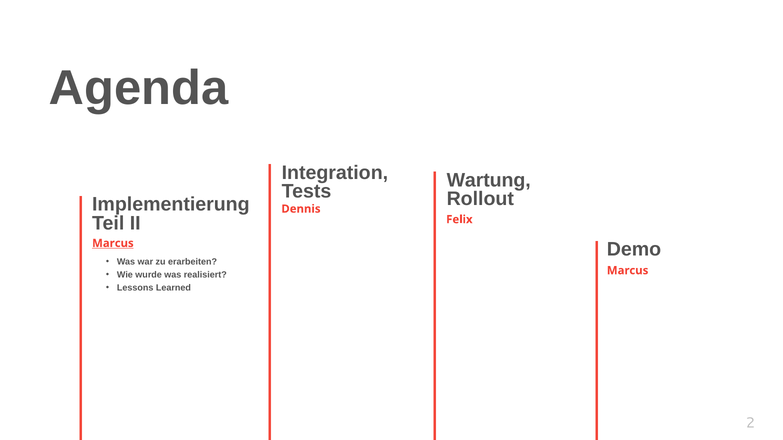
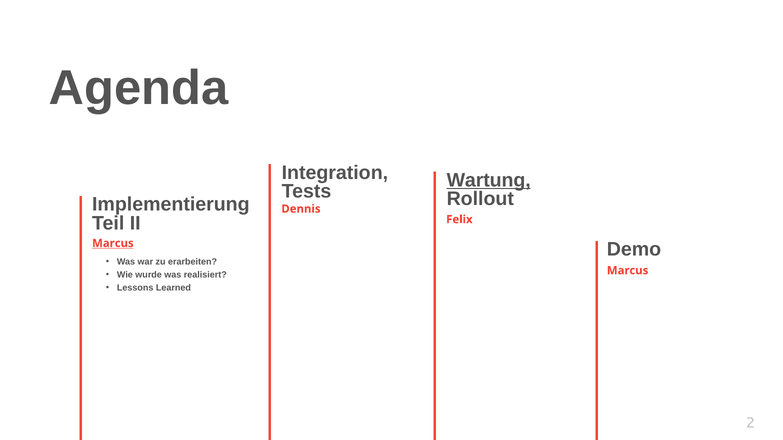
Wartung underline: none -> present
